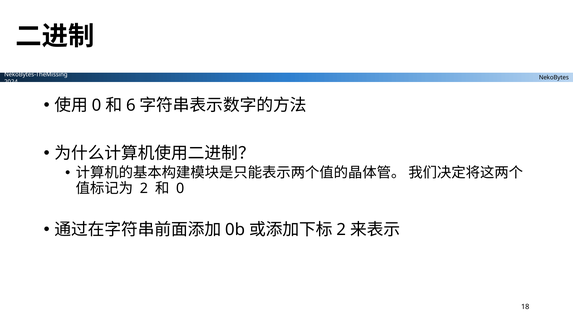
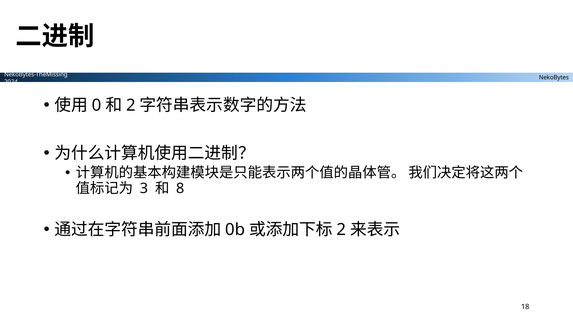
6 at (131, 105): 6 -> 2
2 at (144, 189): 2 -> 3
0 at (180, 189): 0 -> 8
